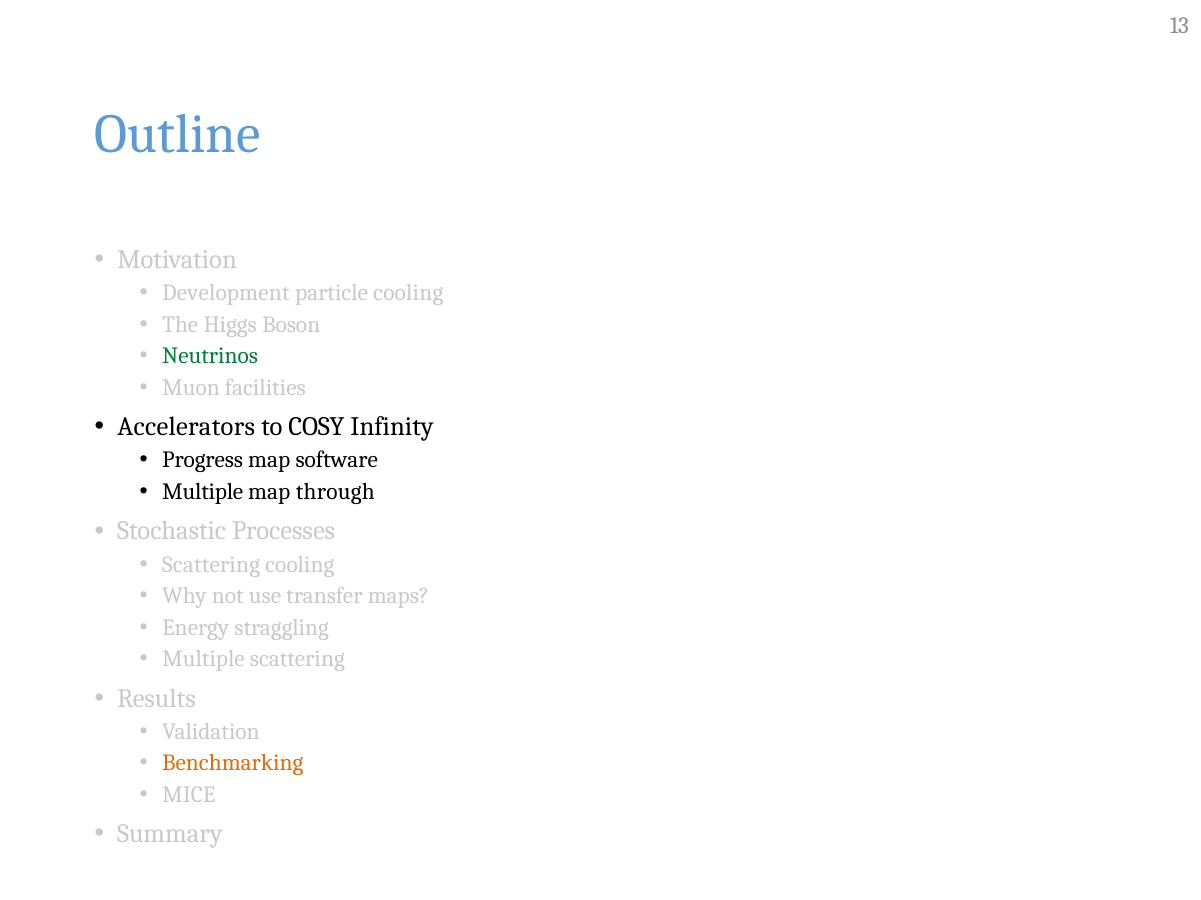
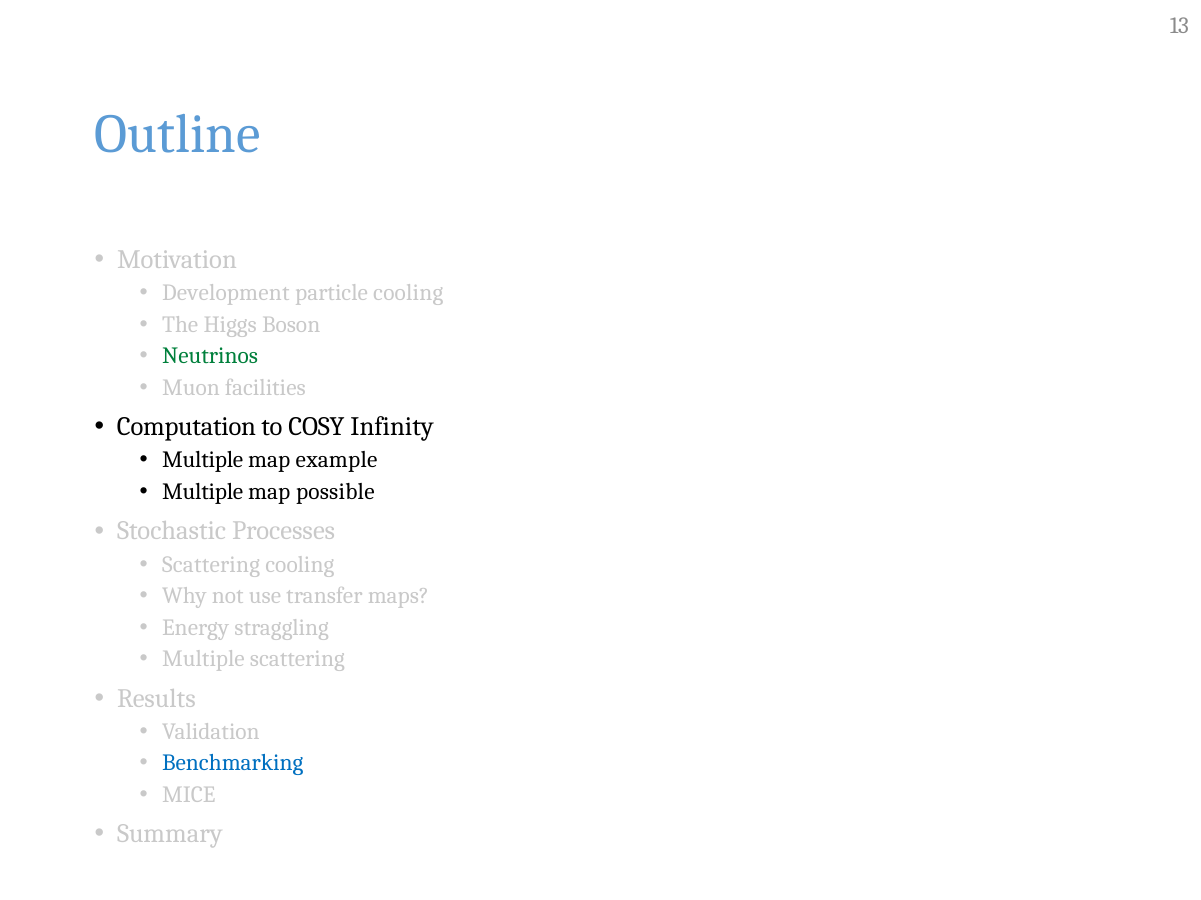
Accelerators: Accelerators -> Computation
Progress at (203, 461): Progress -> Multiple
software: software -> example
through: through -> possible
Benchmarking colour: orange -> blue
